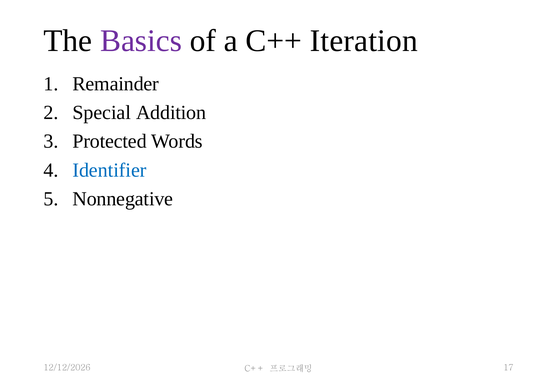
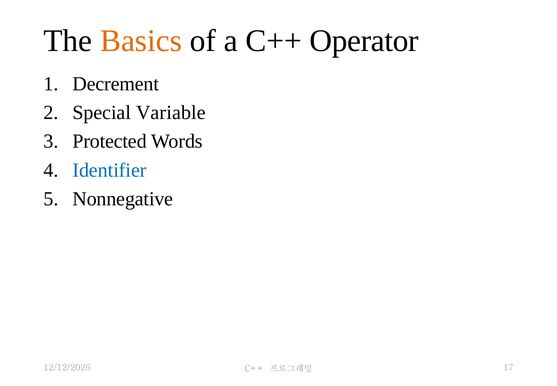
Basics colour: purple -> orange
Iteration: Iteration -> Operator
Remainder: Remainder -> Decrement
Addition: Addition -> Variable
